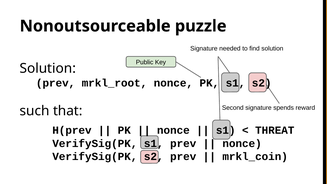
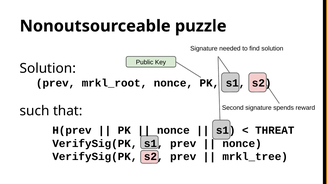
mrkl_coin: mrkl_coin -> mrkl_tree
